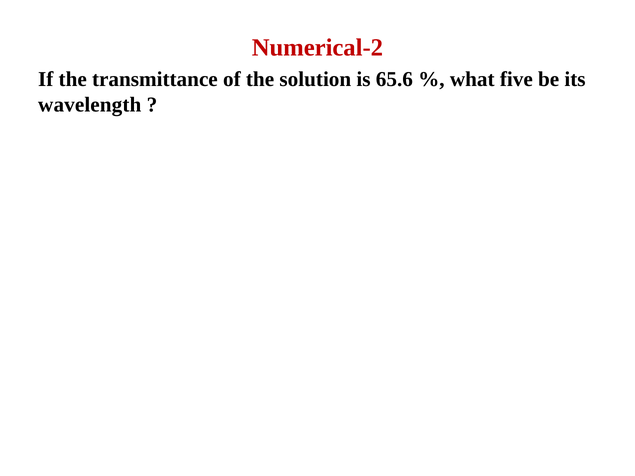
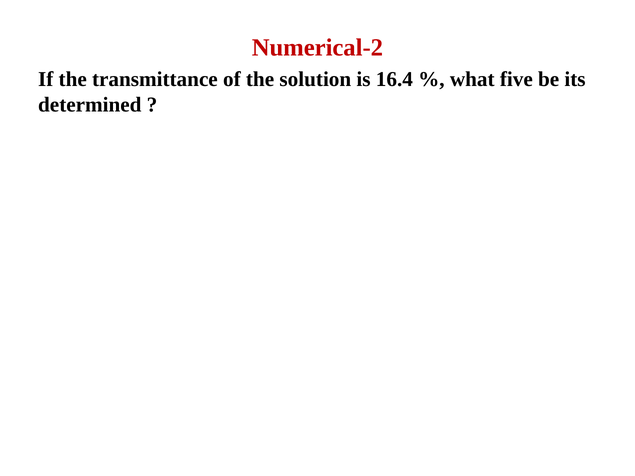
65.6: 65.6 -> 16.4
wavelength: wavelength -> determined
